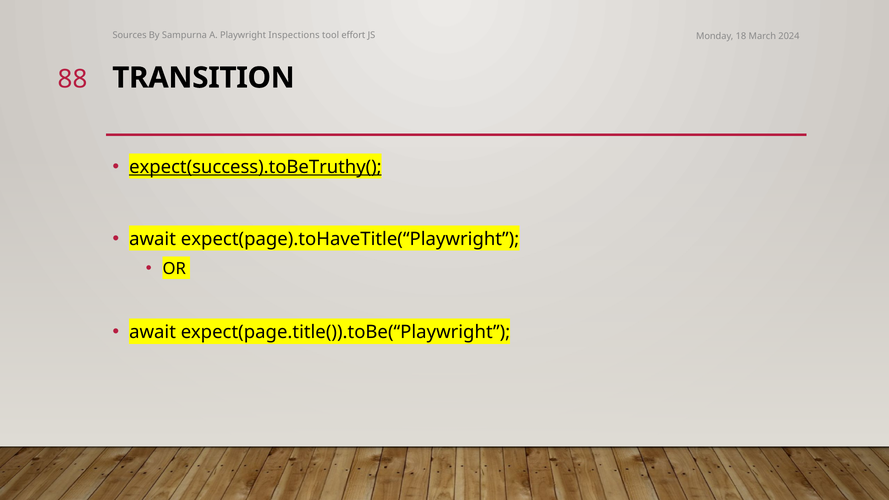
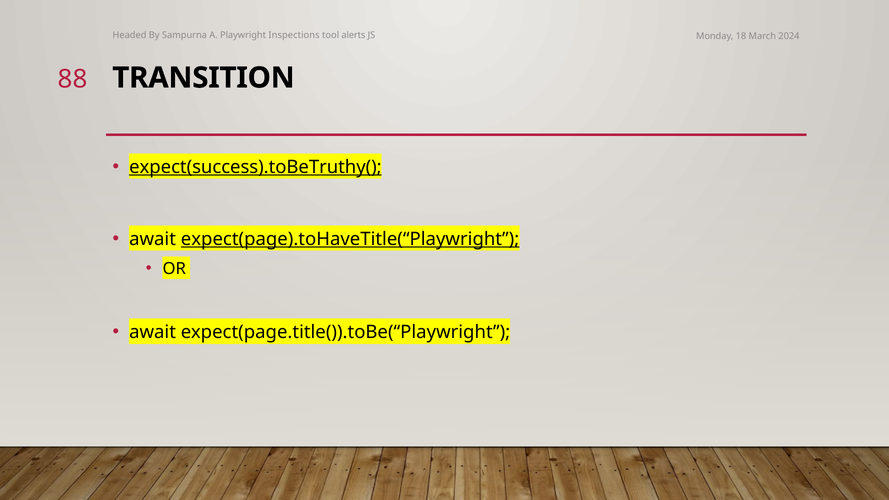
Sources: Sources -> Headed
effort: effort -> alerts
expect(page).toHaveTitle(“Playwright underline: none -> present
